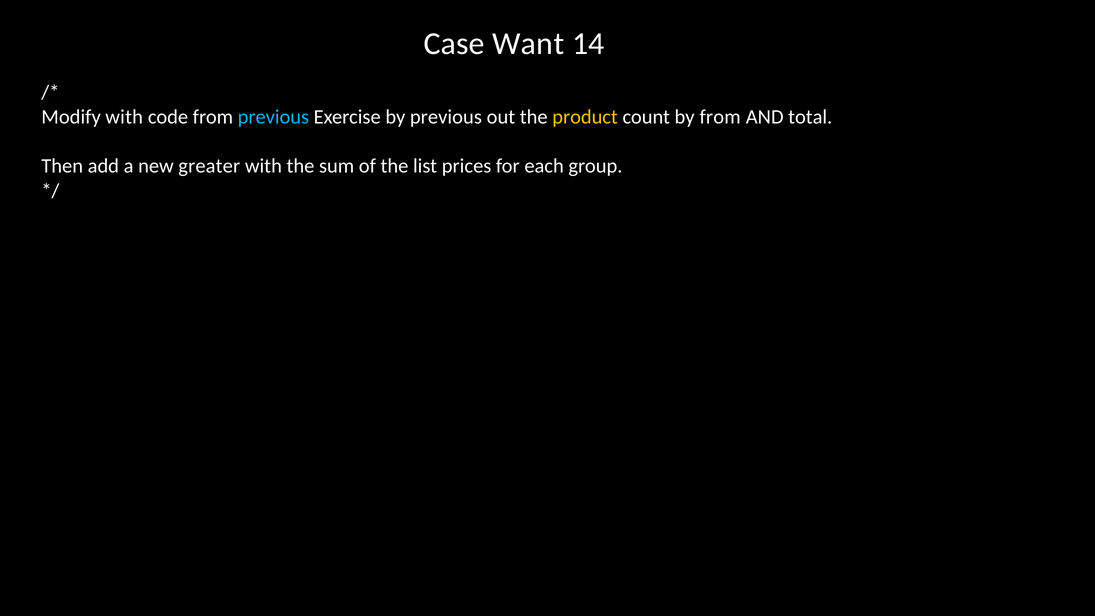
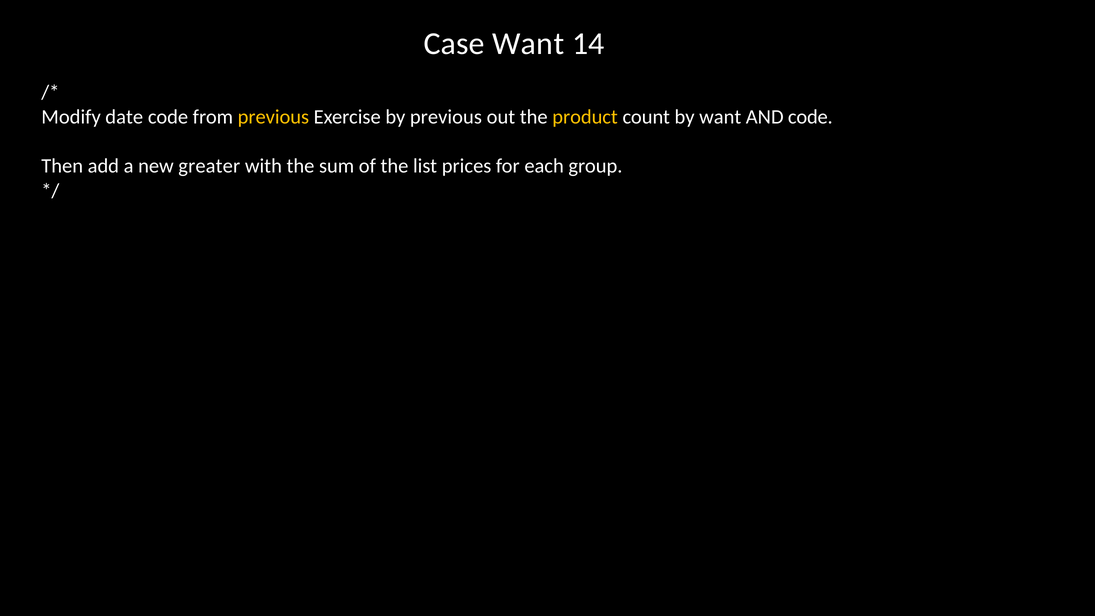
Modify with: with -> date
previous at (273, 117) colour: light blue -> yellow
by from: from -> want
AND total: total -> code
